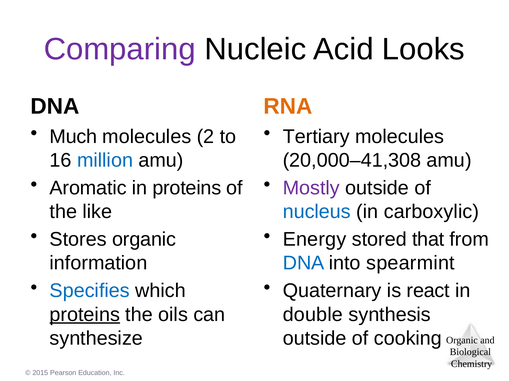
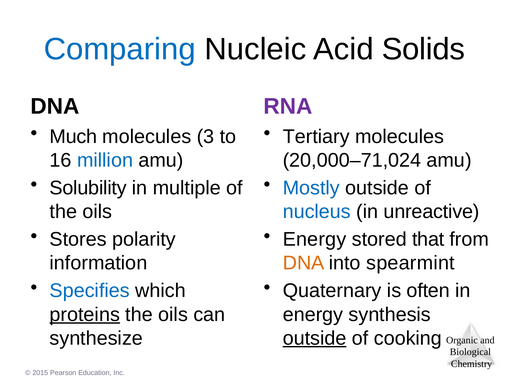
Comparing colour: purple -> blue
Looks: Looks -> Solids
RNA colour: orange -> purple
2: 2 -> 3
20,000–41,308: 20,000–41,308 -> 20,000–71,024
Aromatic: Aromatic -> Solubility
in proteins: proteins -> multiple
Mostly colour: purple -> blue
like at (97, 212): like -> oils
carboxylic: carboxylic -> unreactive
Stores organic: organic -> polarity
DNA at (304, 264) colour: blue -> orange
react: react -> often
double at (313, 315): double -> energy
outside at (315, 339) underline: none -> present
